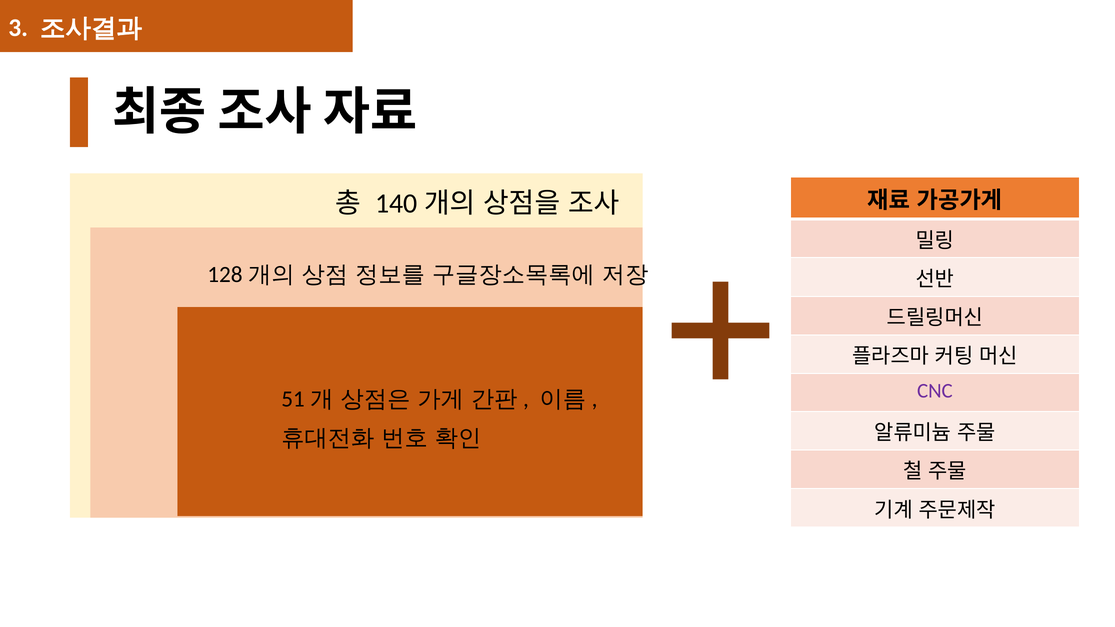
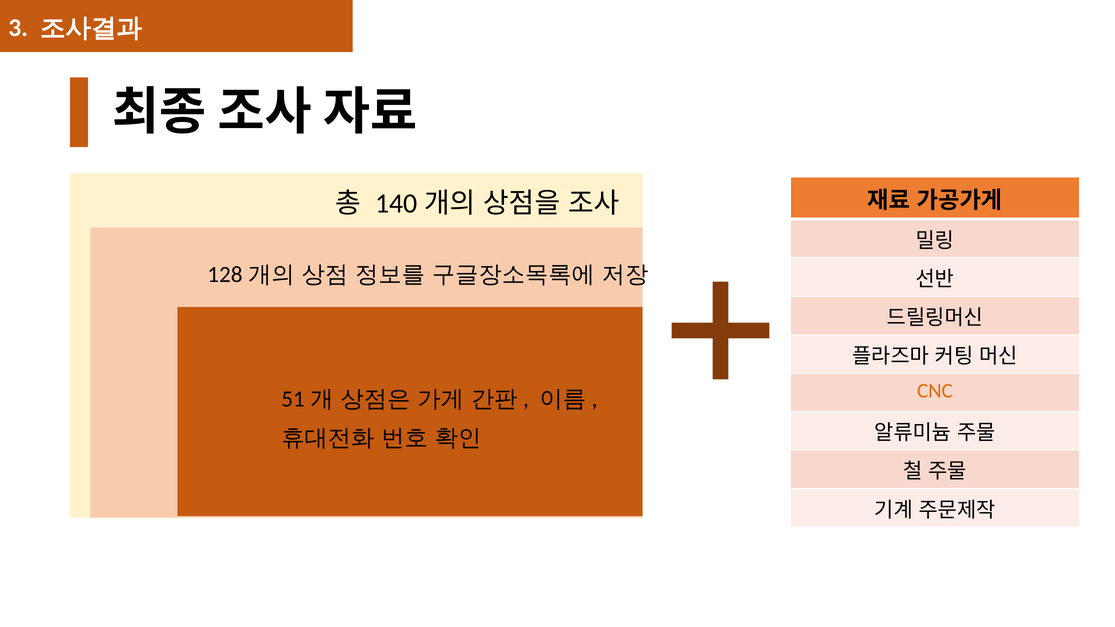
CNC colour: purple -> orange
